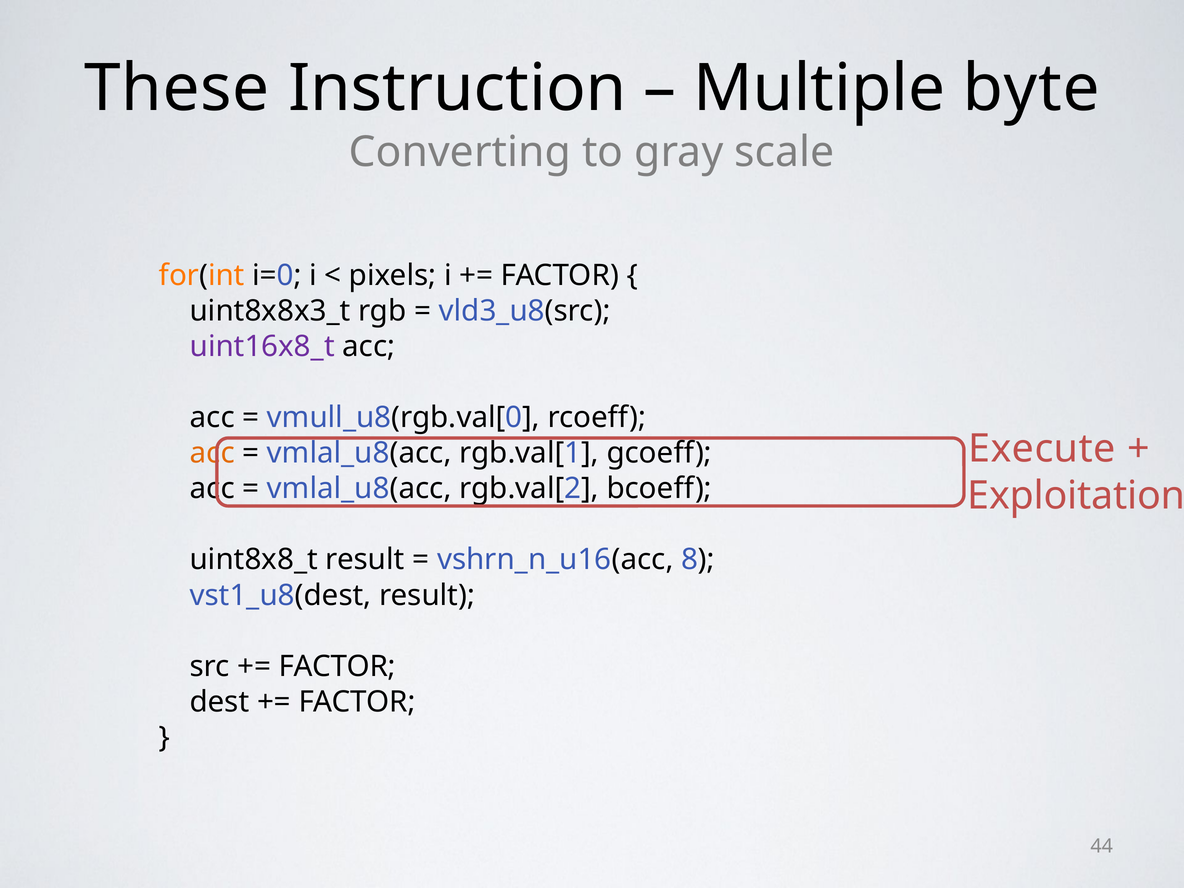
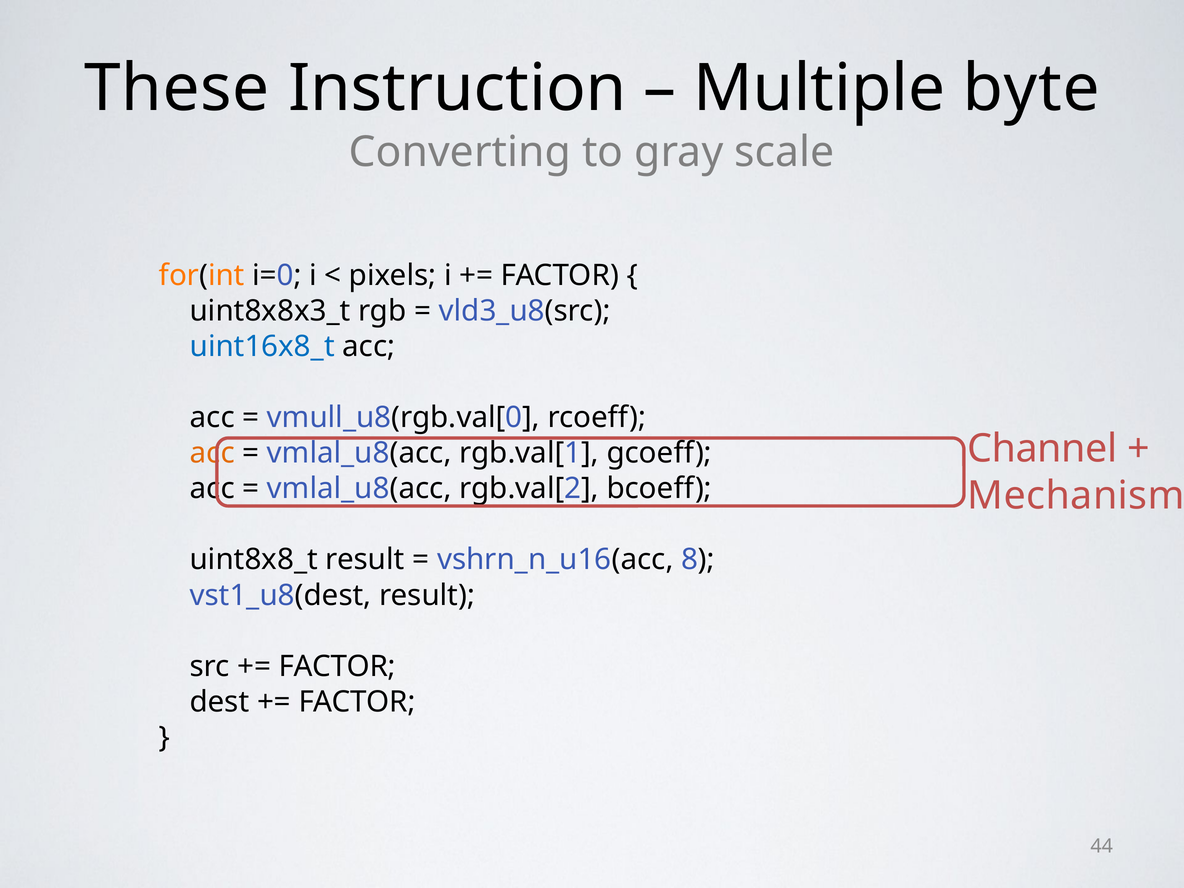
uint16x8_t colour: purple -> blue
Execute: Execute -> Channel
Exploitation: Exploitation -> Mechanism
